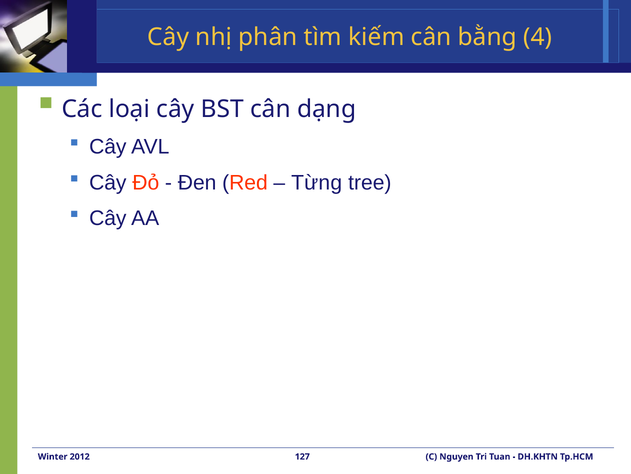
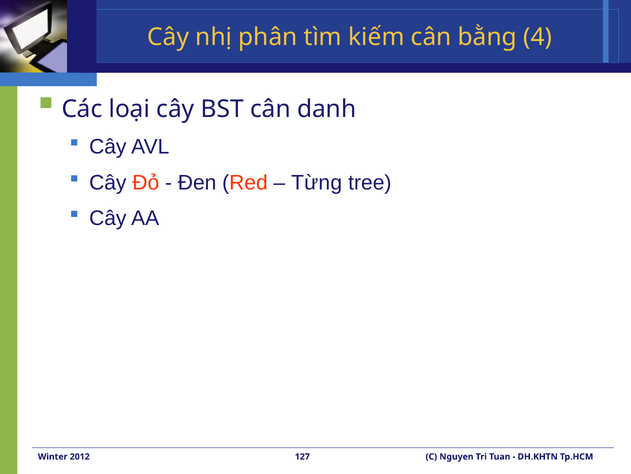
dạng: dạng -> danh
